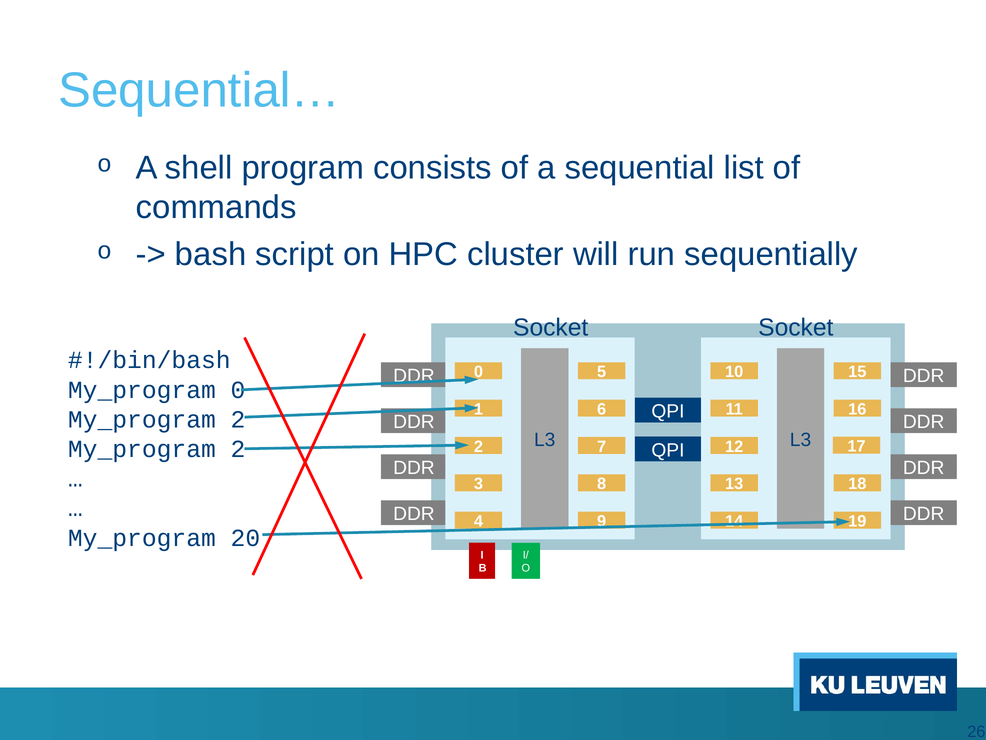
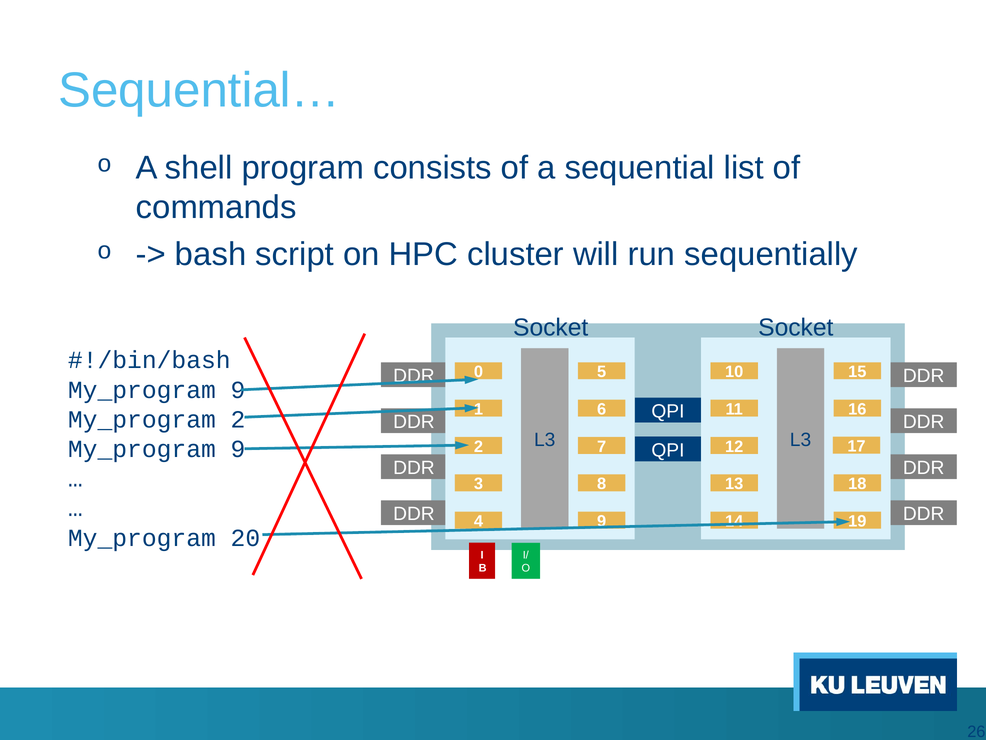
0 at (238, 390): 0 -> 9
2 at (238, 449): 2 -> 9
